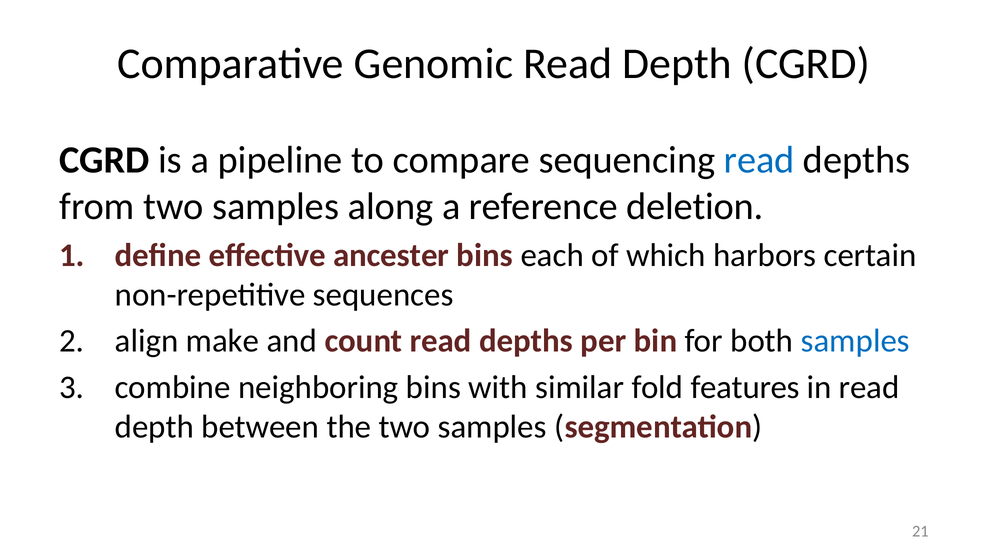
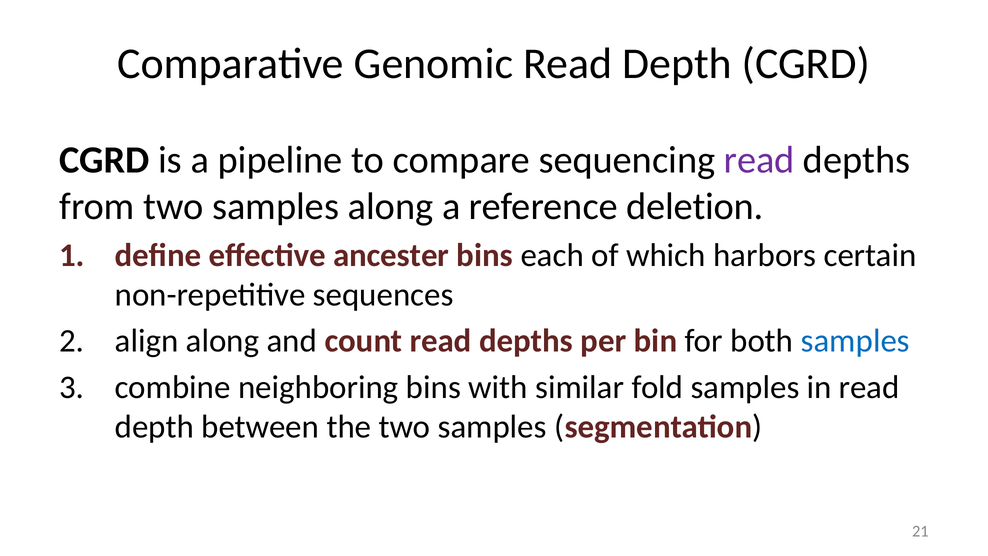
read at (759, 160) colour: blue -> purple
align make: make -> along
fold features: features -> samples
